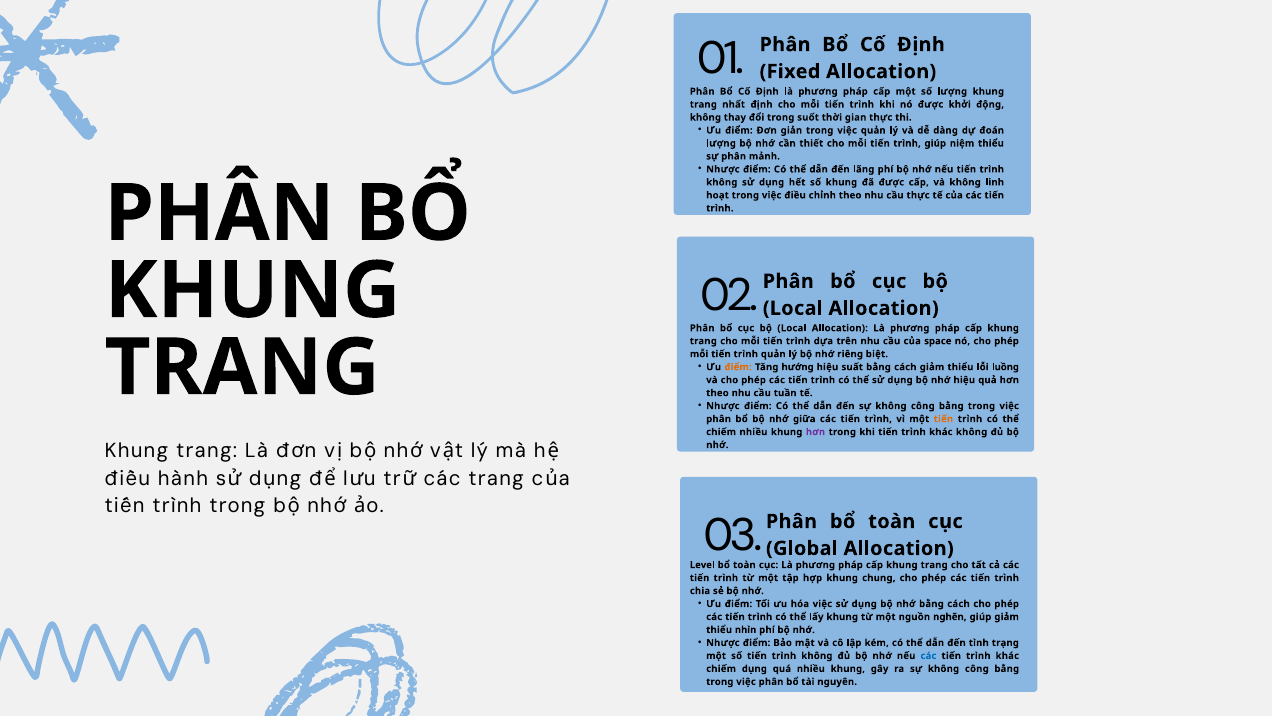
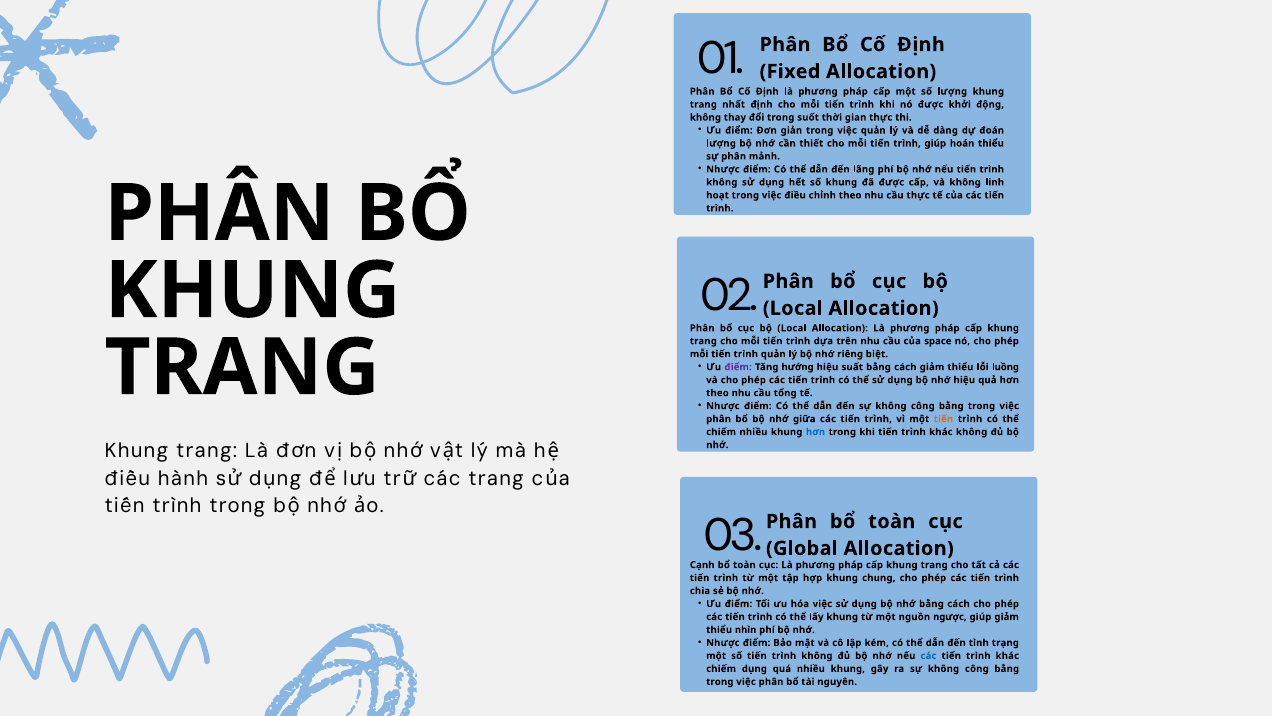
niệm: niệm -> hoán
điểm at (738, 367) colour: orange -> purple
tuần: tuần -> tổng
hơn at (815, 432) colour: purple -> blue
Level: Level -> Cạnh
nghẽn: nghẽn -> ngược
